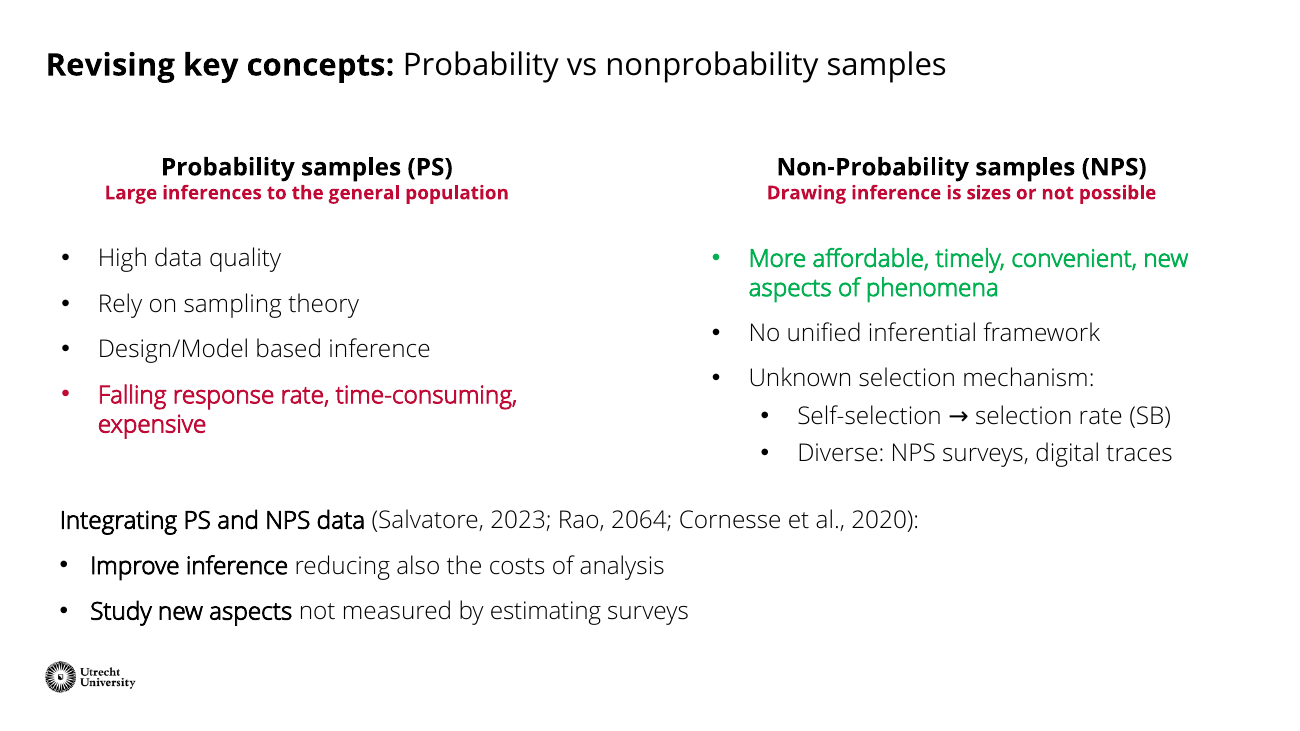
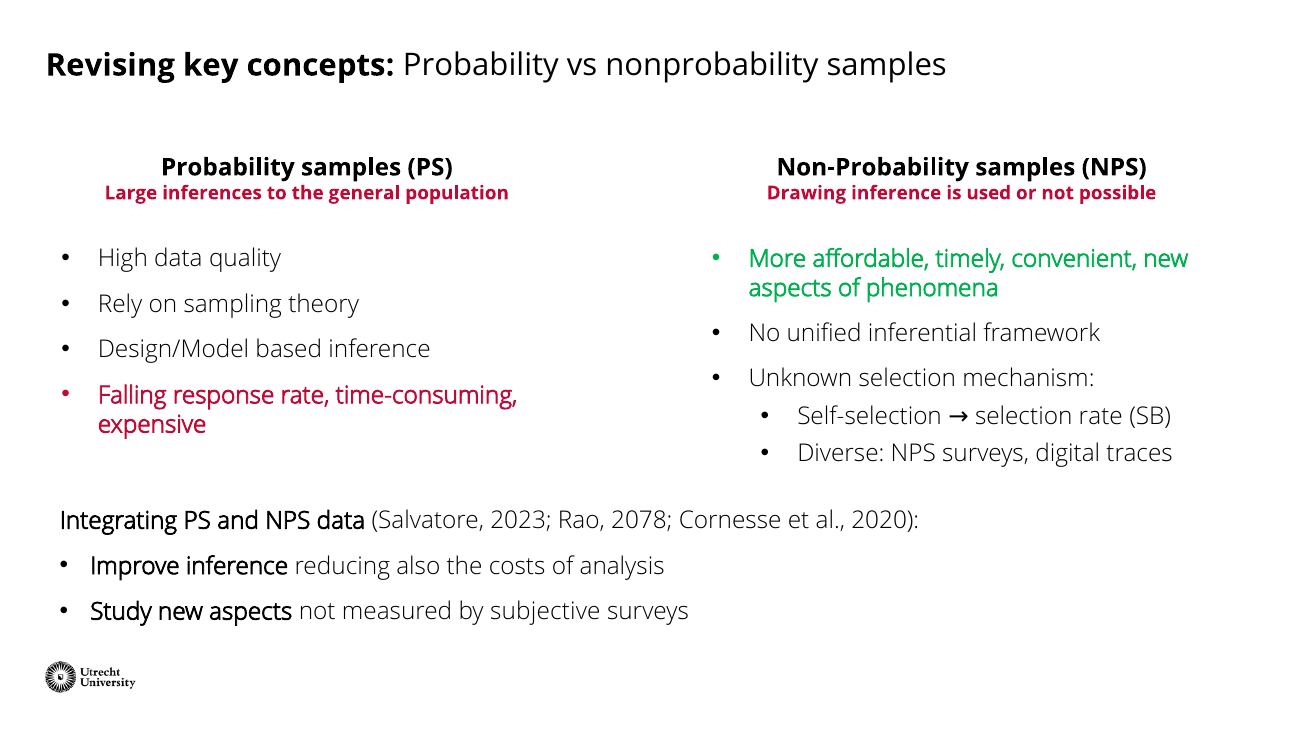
sizes: sizes -> used
2064: 2064 -> 2078
estimating: estimating -> subjective
